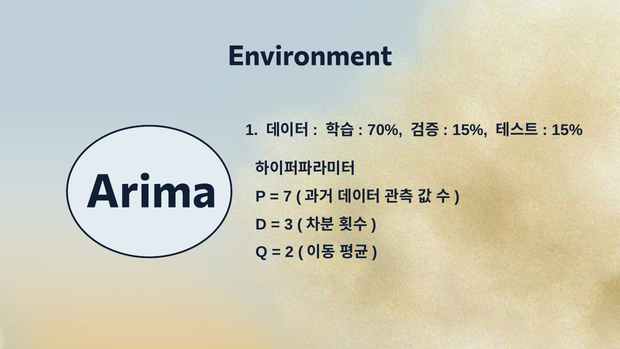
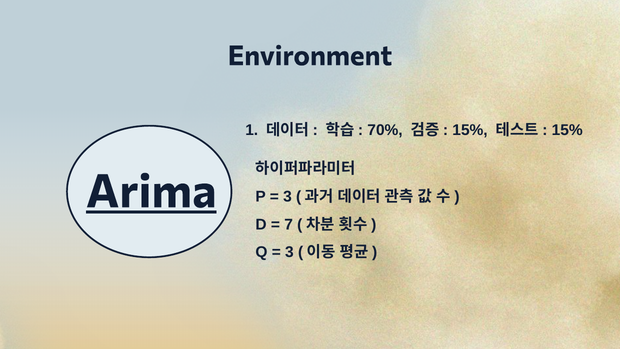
Arima underline: none -> present
7 at (287, 196): 7 -> 3
3: 3 -> 7
2 at (289, 252): 2 -> 3
